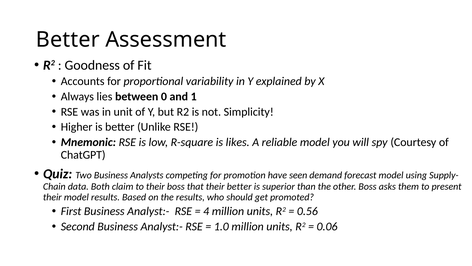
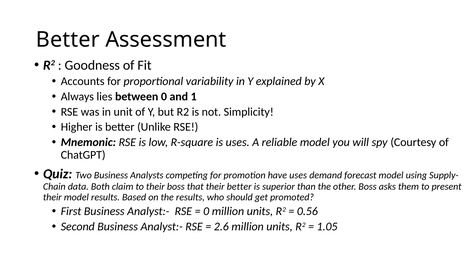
is likes: likes -> uses
have seen: seen -> uses
4 at (206, 211): 4 -> 0
1.0: 1.0 -> 2.6
0.06: 0.06 -> 1.05
